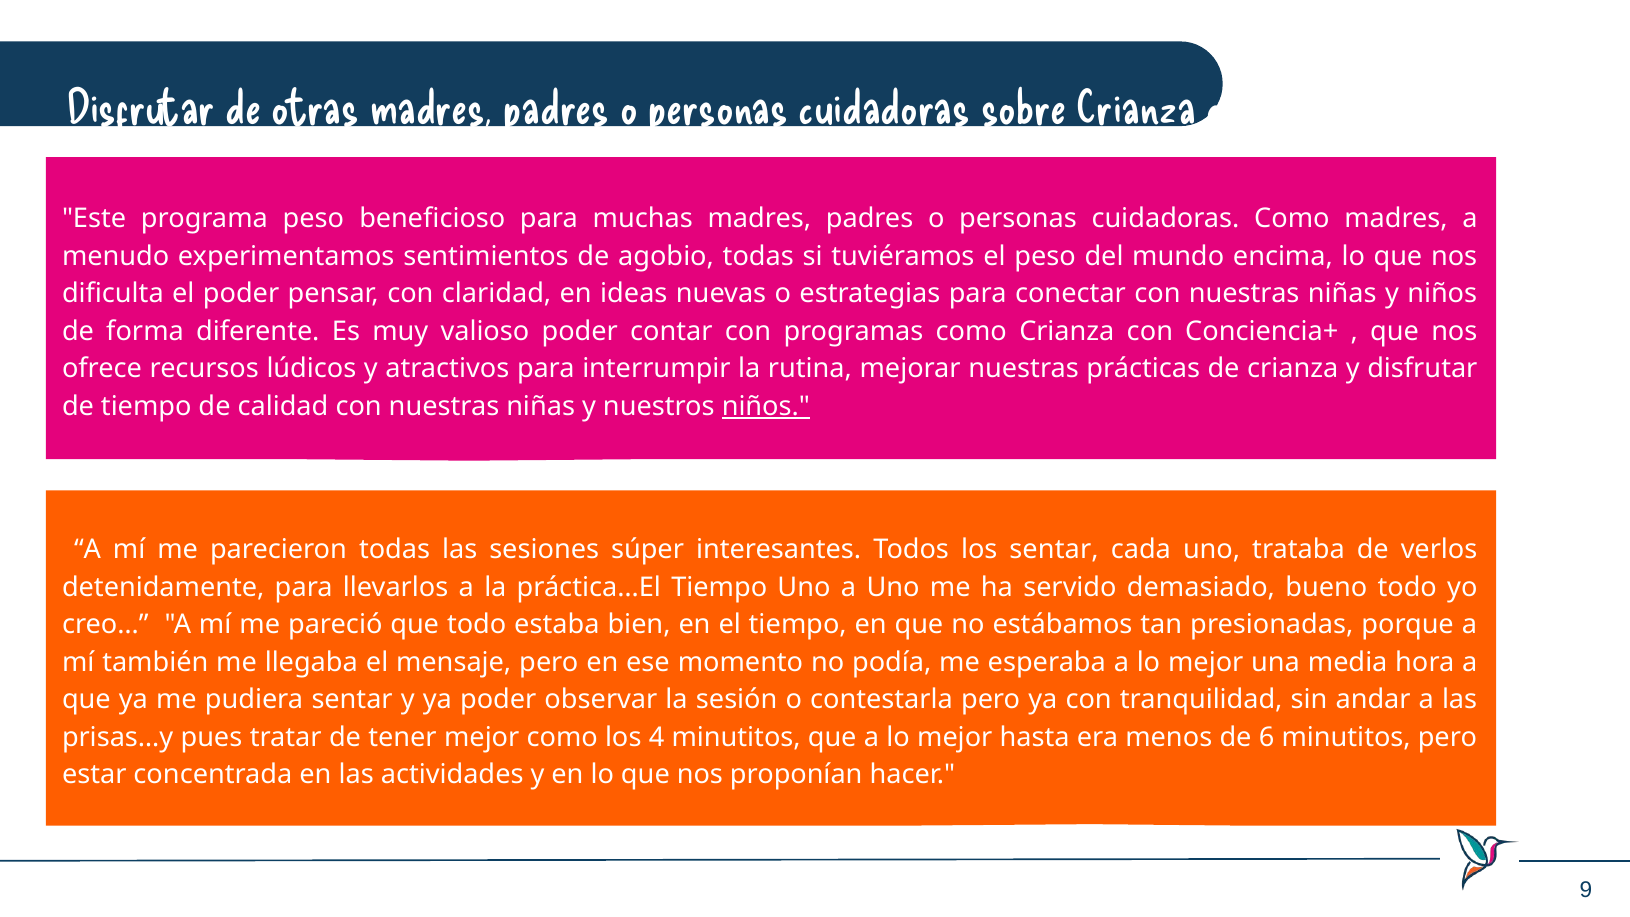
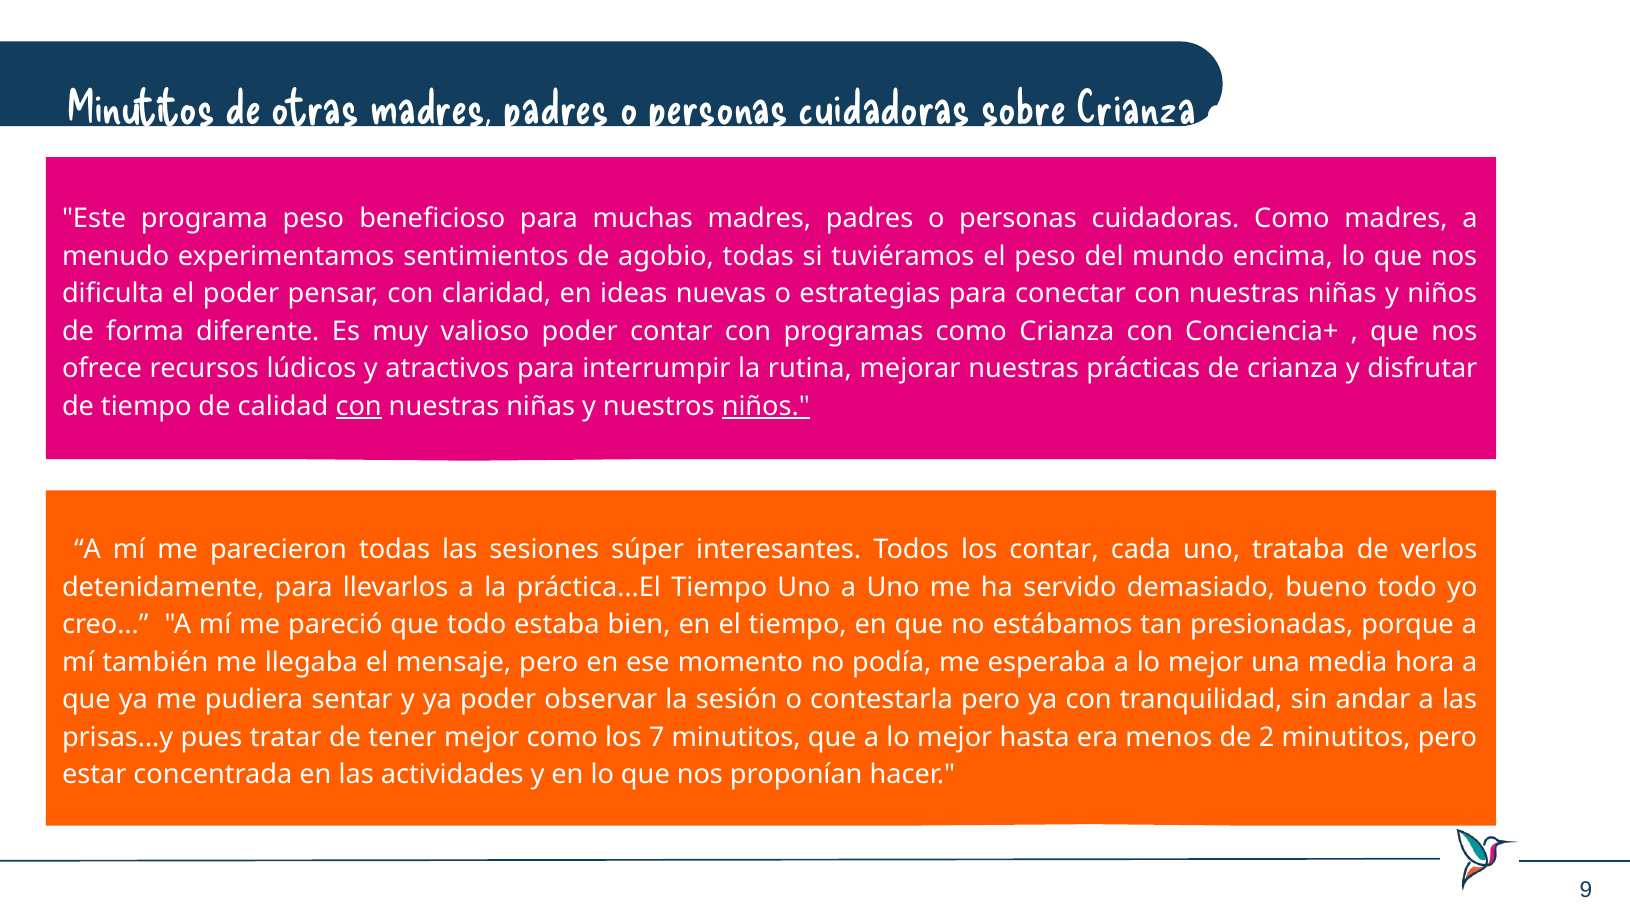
Disfrutar at (141, 109): Disfrutar -> Minutitos
con at (359, 406) underline: none -> present
los sentar: sentar -> contar
4: 4 -> 7
6: 6 -> 2
